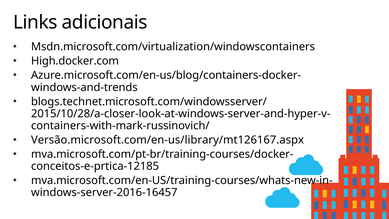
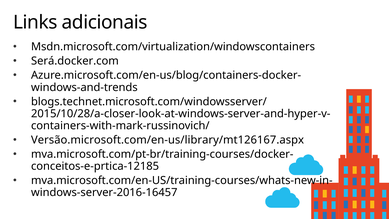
High.docker.com: High.docker.com -> Será.docker.com
